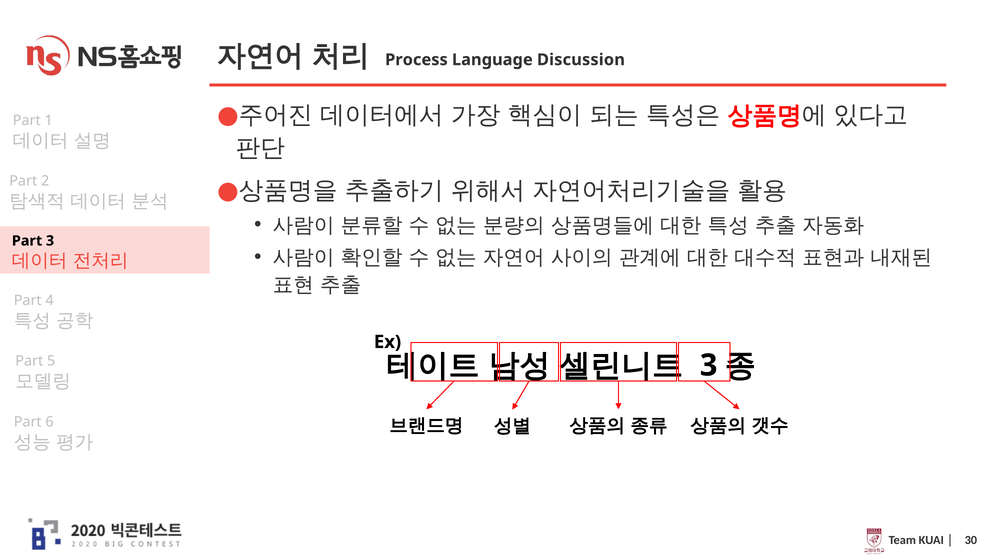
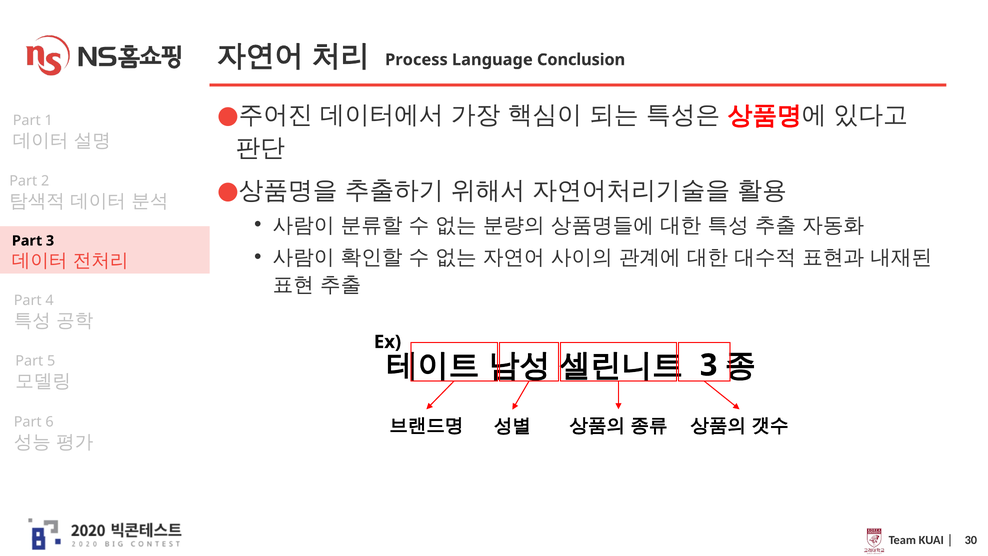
Discussion: Discussion -> Conclusion
